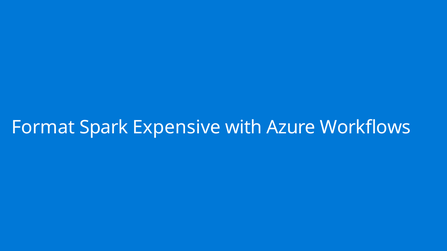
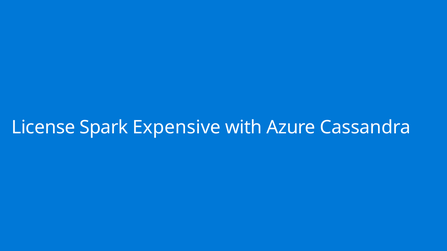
Format: Format -> License
Workflows: Workflows -> Cassandra
